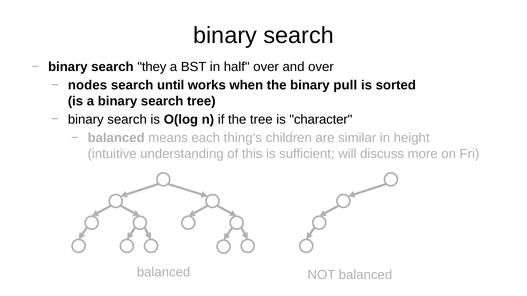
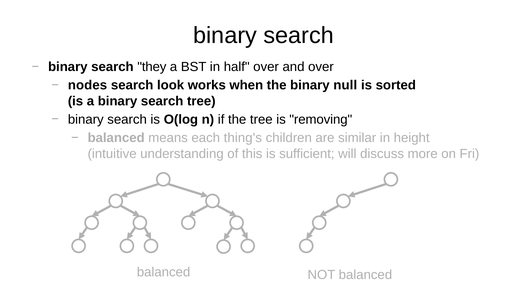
until: until -> look
pull: pull -> null
character: character -> removing
